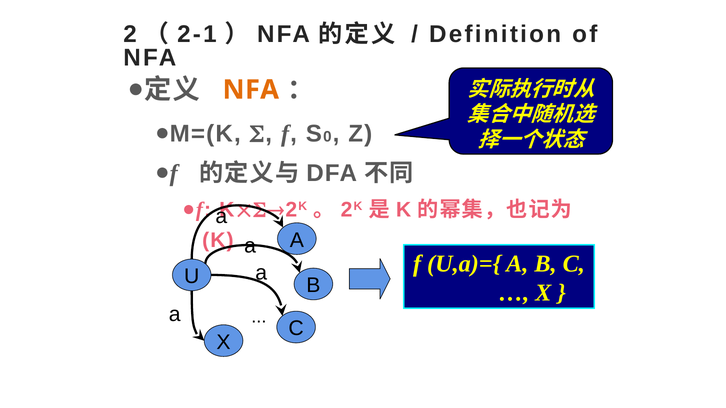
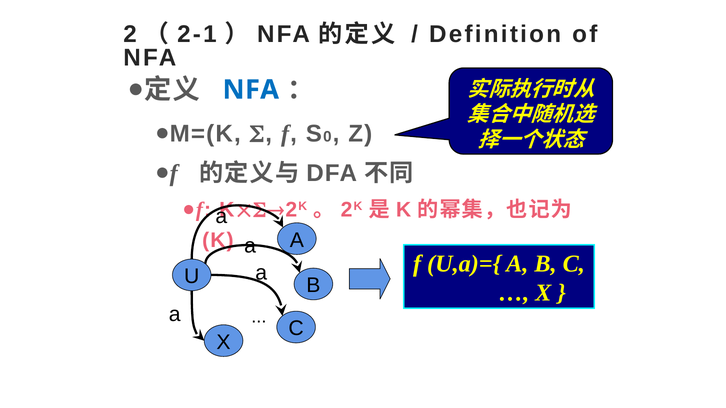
NFA at (251, 90) colour: orange -> blue
